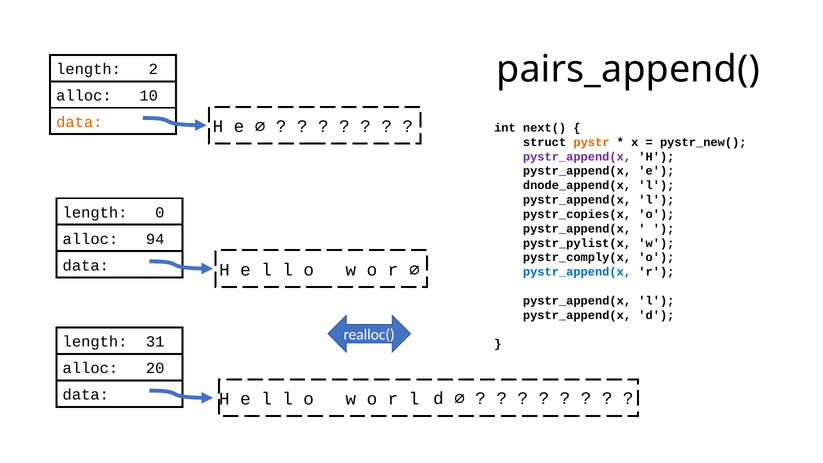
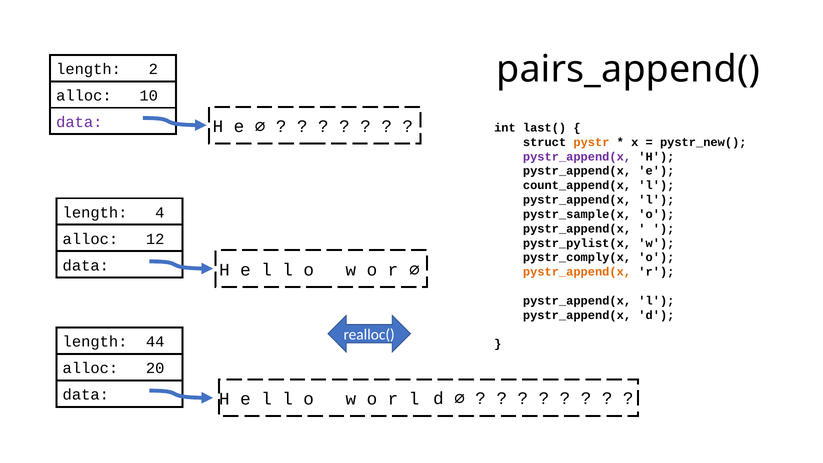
data at (79, 122) colour: orange -> purple
next(: next( -> last(
dnode_append(x: dnode_append(x -> count_append(x
0: 0 -> 4
pystr_copies(x: pystr_copies(x -> pystr_sample(x
94: 94 -> 12
pystr_append(x at (577, 272) colour: blue -> orange
31: 31 -> 44
